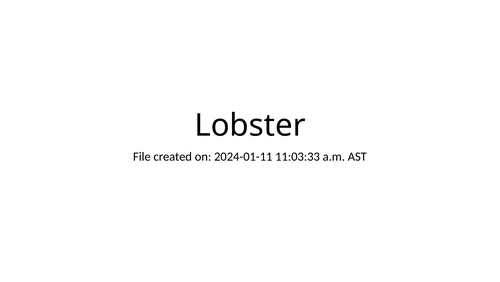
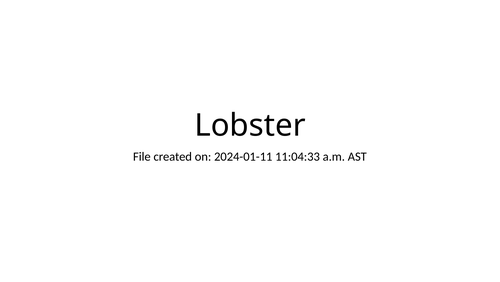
11:03:33: 11:03:33 -> 11:04:33
